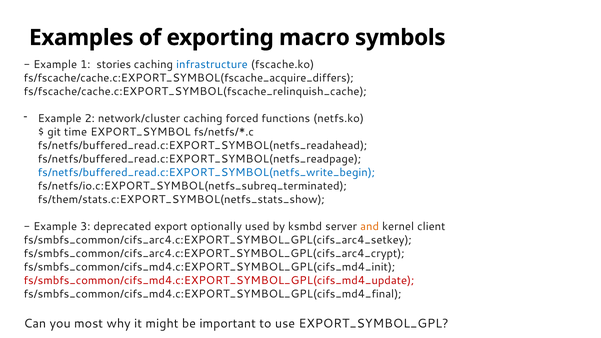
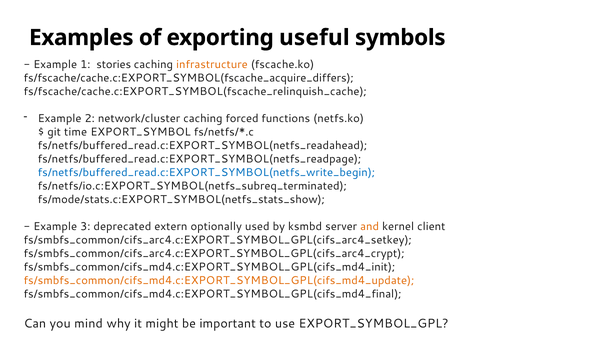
macro: macro -> useful
infrastructure colour: blue -> orange
fs/them/stats.c:EXPORT_SYMBOL(netfs_stats_show: fs/them/stats.c:EXPORT_SYMBOL(netfs_stats_show -> fs/mode/stats.c:EXPORT_SYMBOL(netfs_stats_show
export: export -> extern
fs/smbfs_common/cifs_md4.c:EXPORT_SYMBOL_GPL(cifs_md4_update colour: red -> orange
most: most -> mind
